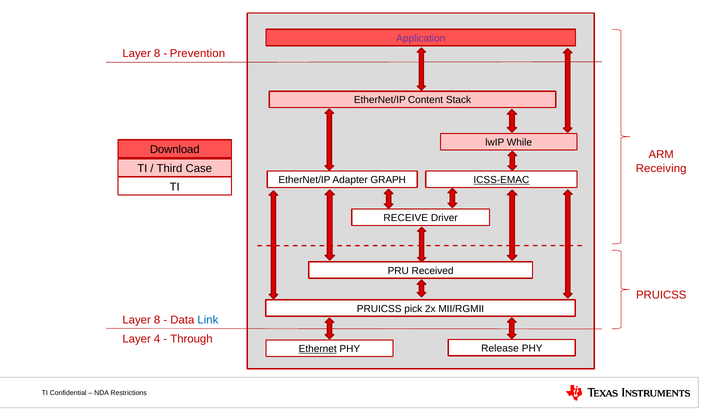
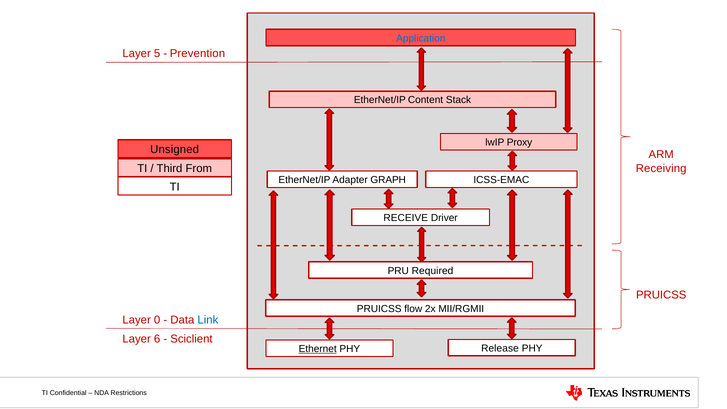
Application colour: purple -> blue
8 at (157, 53): 8 -> 5
While: While -> Proxy
Download: Download -> Unsigned
Case: Case -> From
ICSS-EMAC underline: present -> none
Received: Received -> Required
pick: pick -> flow
8 at (157, 320): 8 -> 0
4: 4 -> 6
Through: Through -> Sciclient
